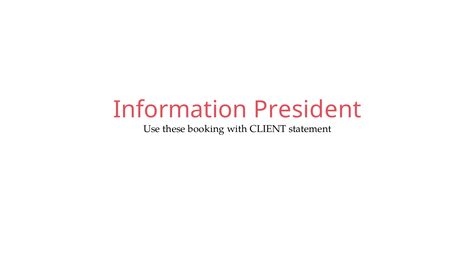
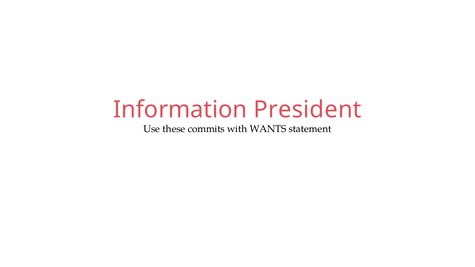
booking: booking -> commits
CLIENT: CLIENT -> WANTS
